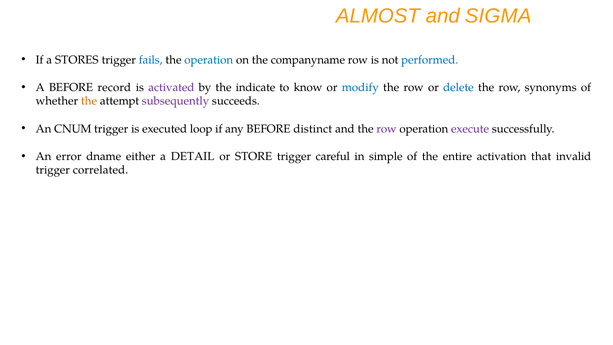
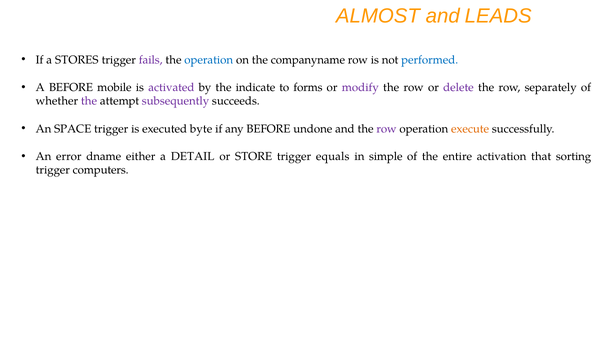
SIGMA: SIGMA -> LEADS
fails colour: blue -> purple
record: record -> mobile
know: know -> forms
modify colour: blue -> purple
delete colour: blue -> purple
synonyms: synonyms -> separately
the at (89, 101) colour: orange -> purple
CNUM: CNUM -> SPACE
loop: loop -> byte
distinct: distinct -> undone
execute colour: purple -> orange
careful: careful -> equals
invalid: invalid -> sorting
correlated: correlated -> computers
